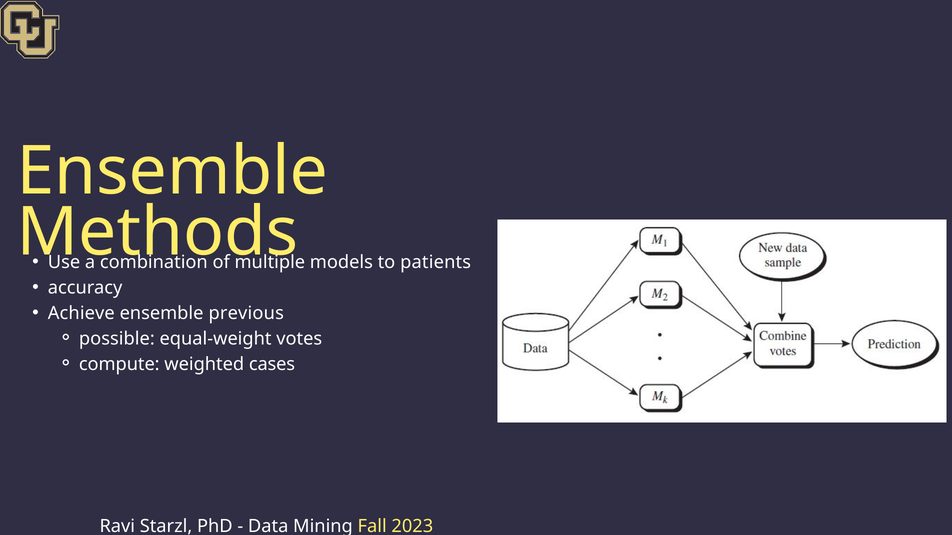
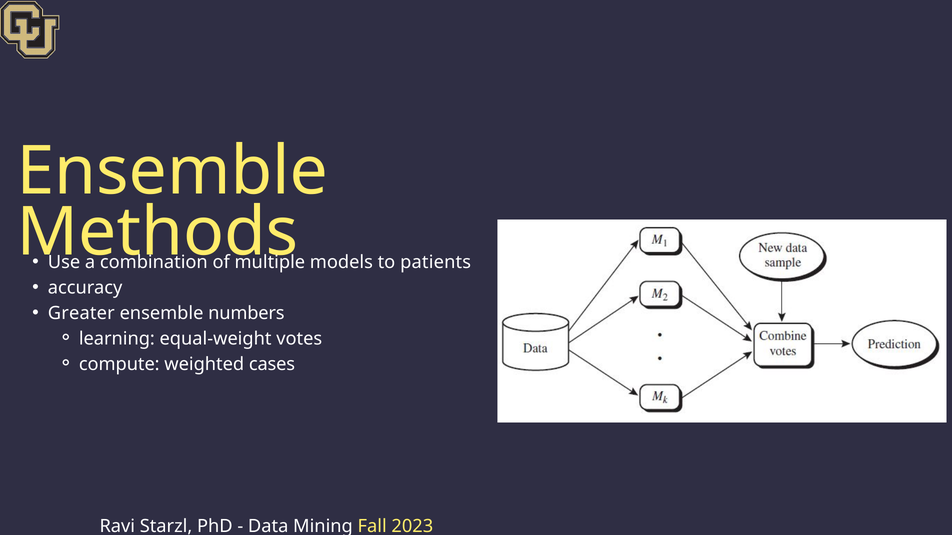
Achieve: Achieve -> Greater
previous: previous -> numbers
possible: possible -> learning
